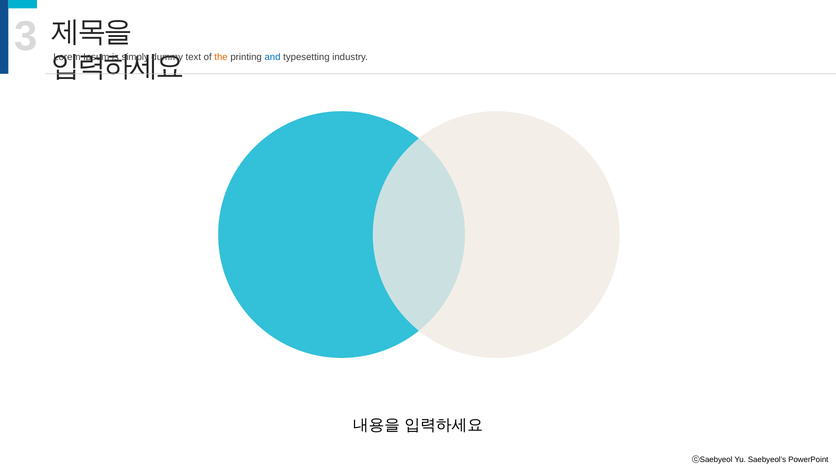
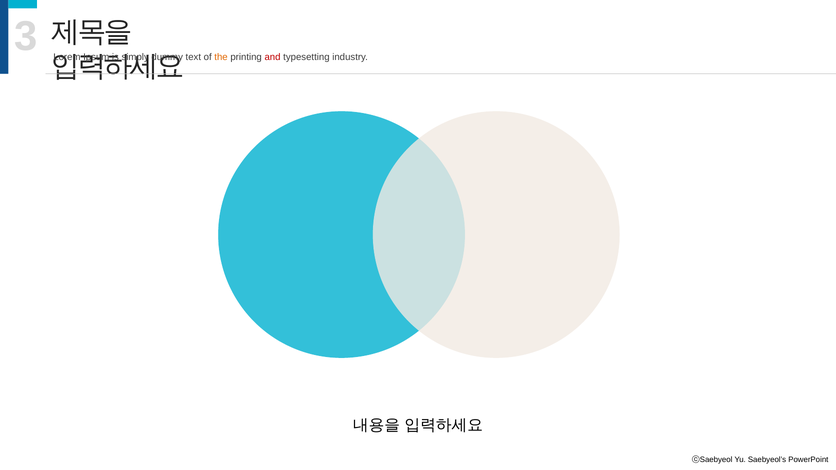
and colour: blue -> red
